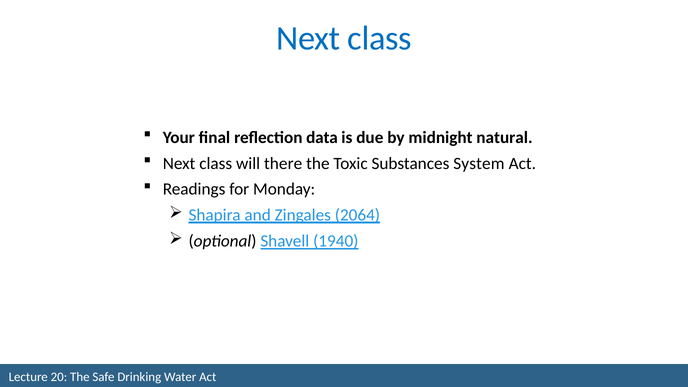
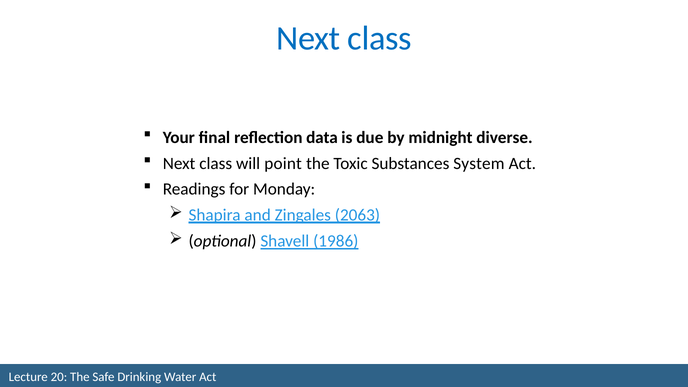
natural: natural -> diverse
there: there -> point
2064: 2064 -> 2063
1940: 1940 -> 1986
